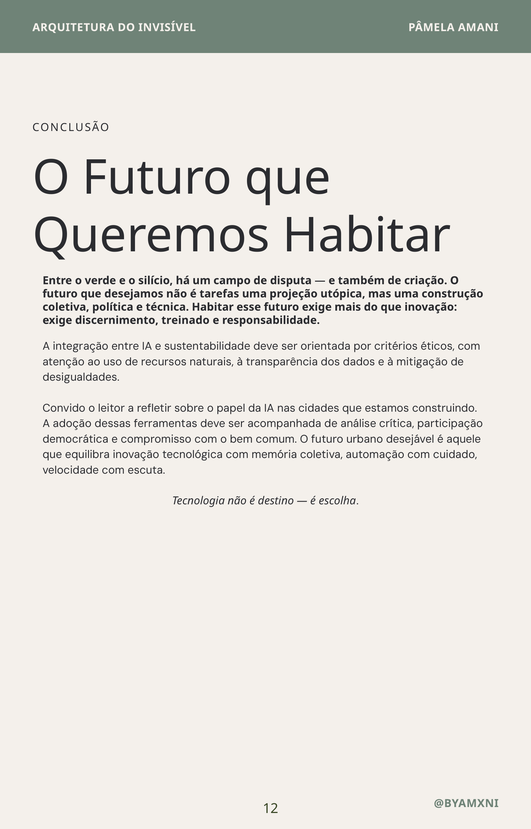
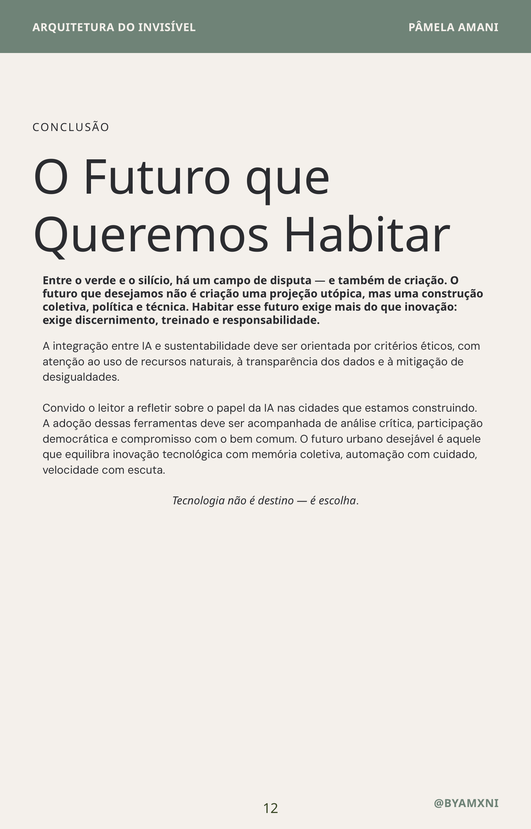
é tarefas: tarefas -> criação
